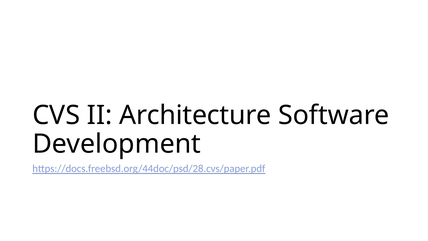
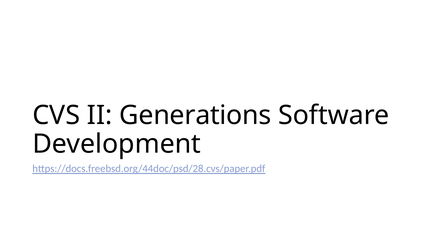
Architecture: Architecture -> Generations
